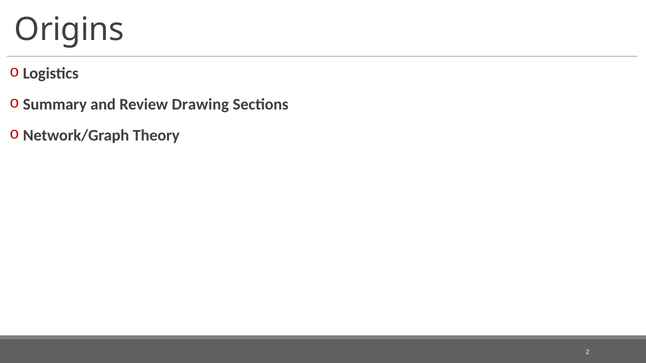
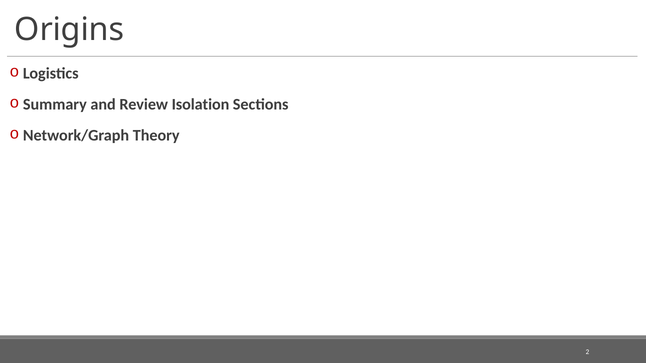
Drawing: Drawing -> Isolation
